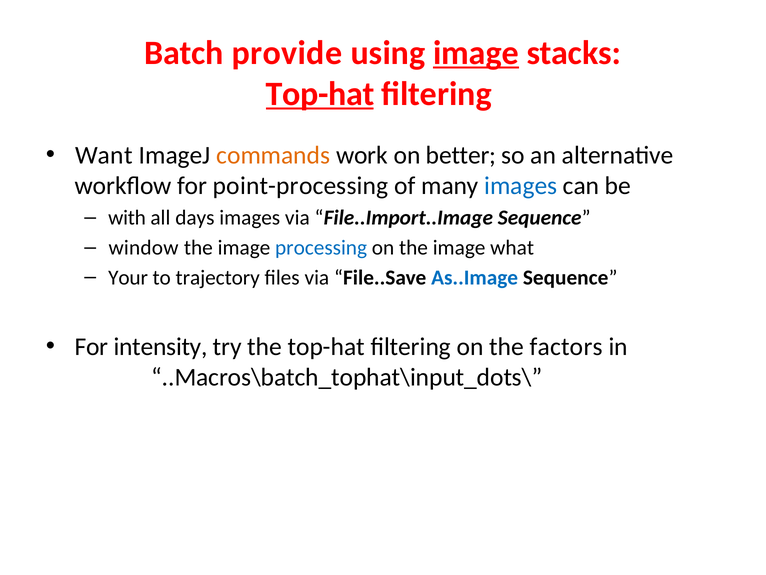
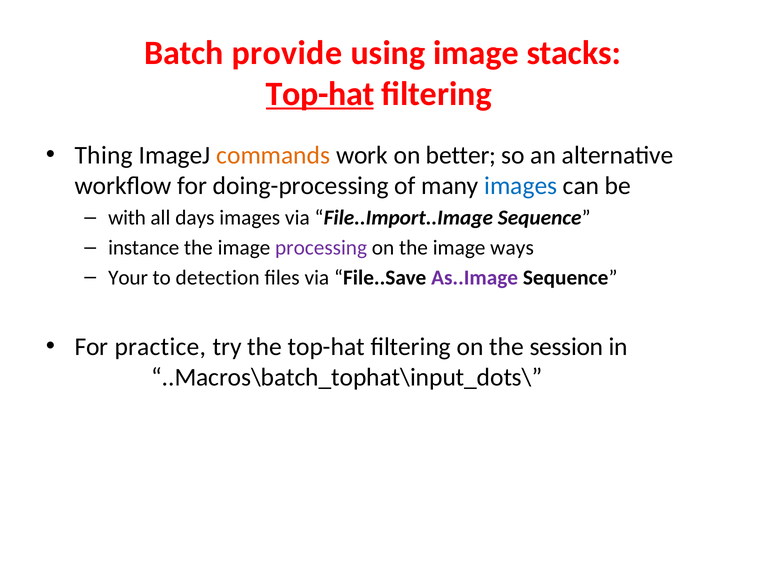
image at (476, 53) underline: present -> none
Want: Want -> Thing
point-processing: point-processing -> doing-processing
window: window -> instance
processing colour: blue -> purple
what: what -> ways
trajectory: trajectory -> detection
As..Image colour: blue -> purple
intensity: intensity -> practice
factors: factors -> session
